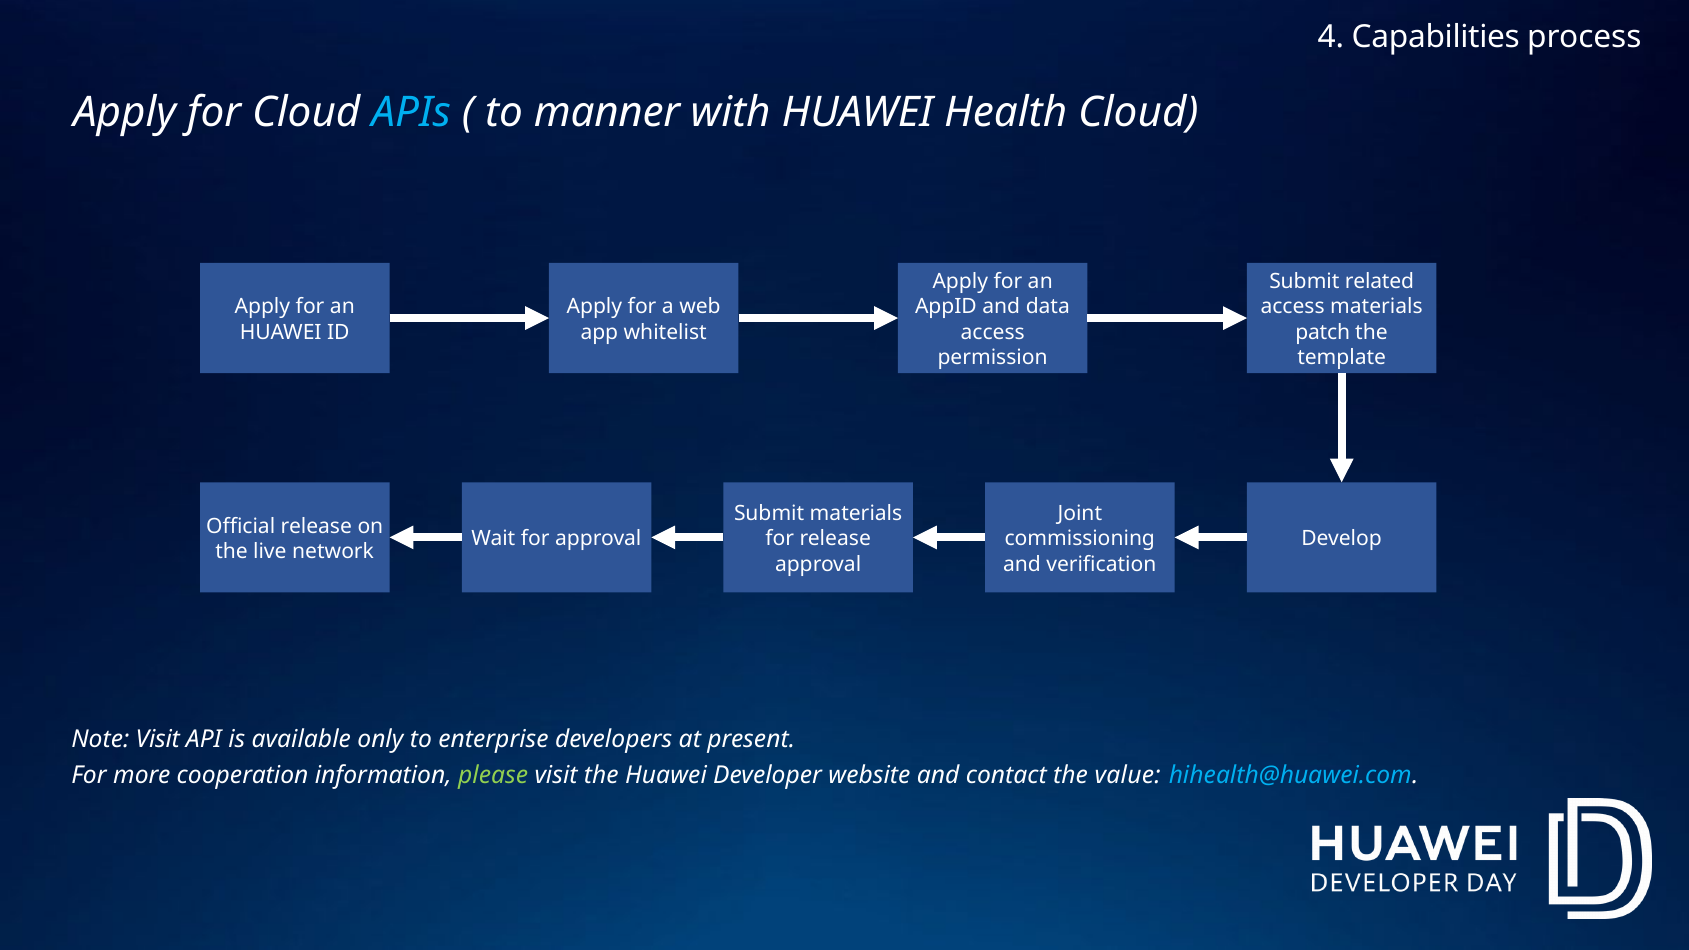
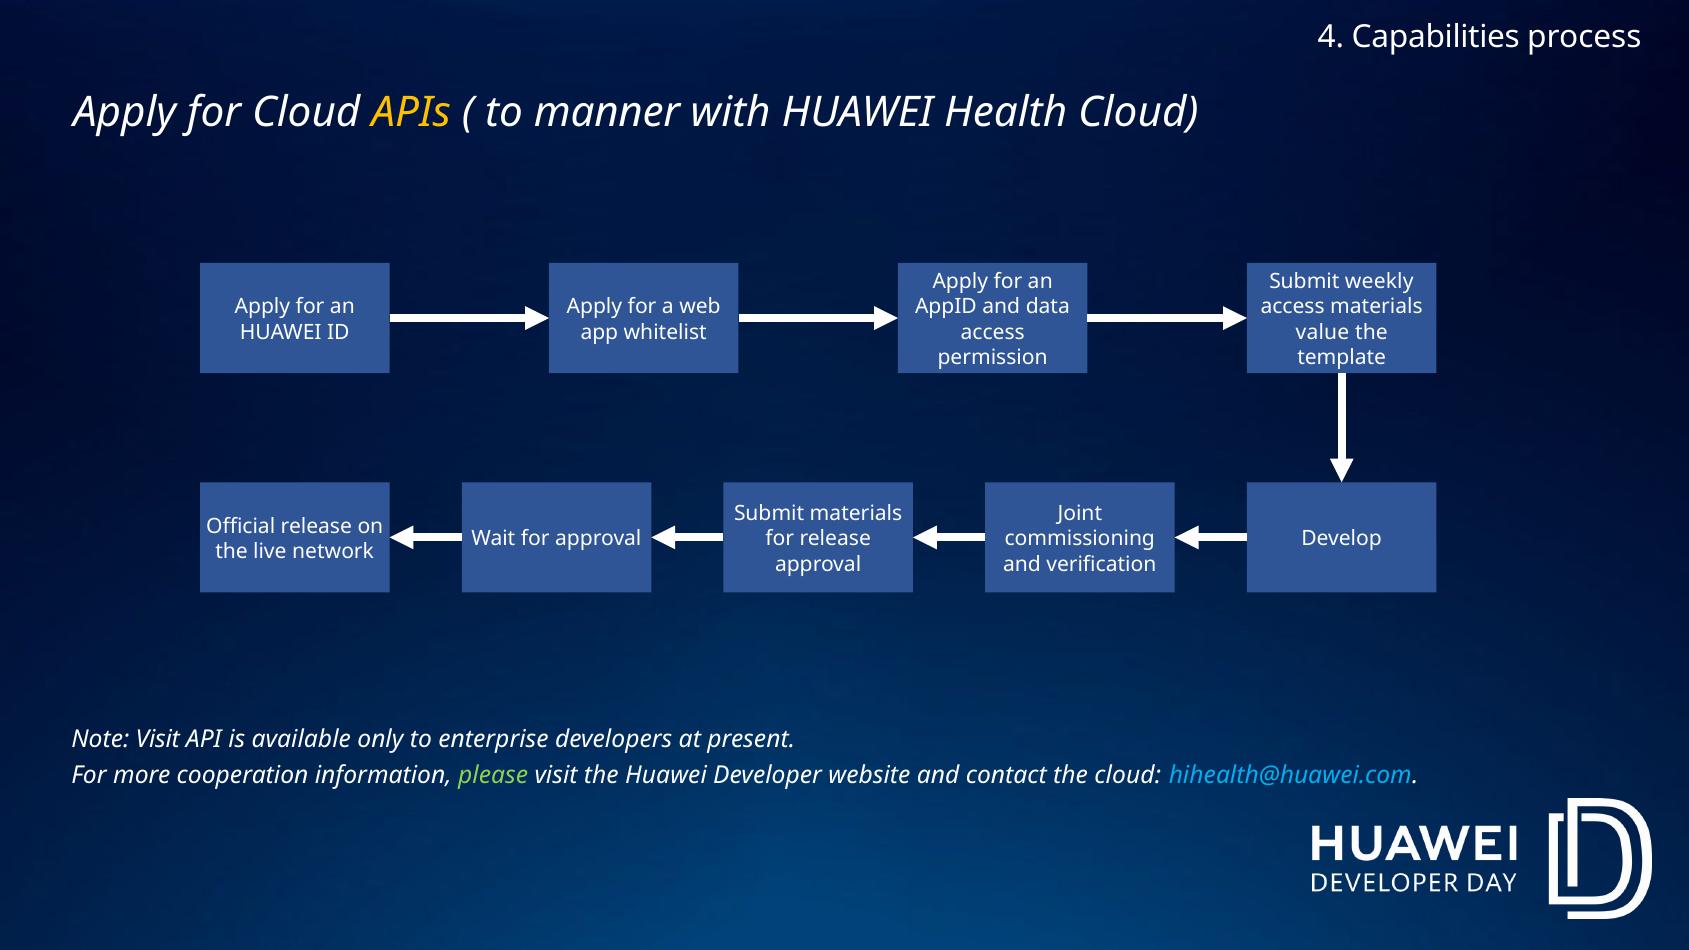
APIs colour: light blue -> yellow
related: related -> weekly
patch: patch -> value
the value: value -> cloud
